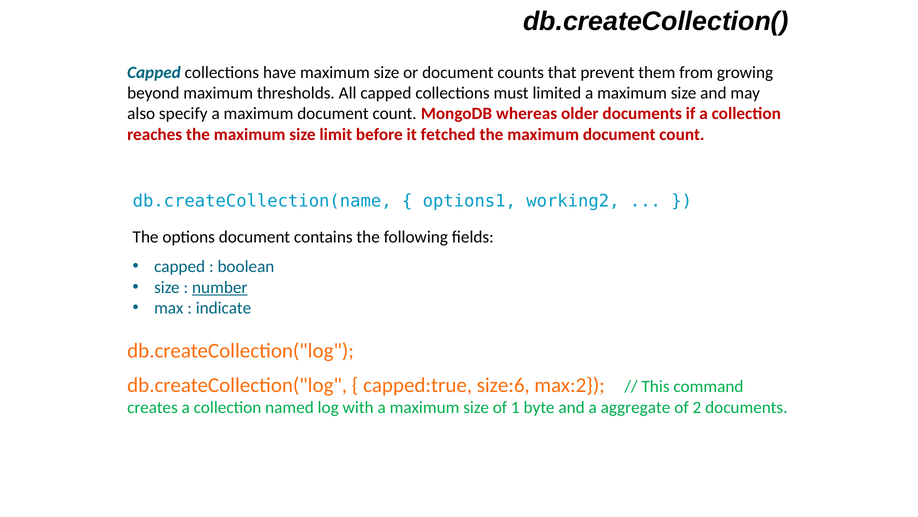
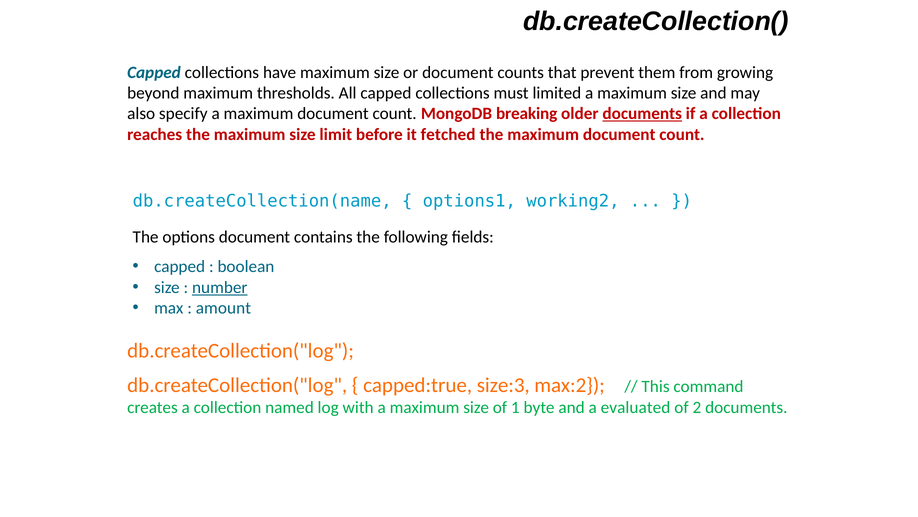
whereas: whereas -> breaking
documents at (642, 114) underline: none -> present
indicate: indicate -> amount
size:6: size:6 -> size:3
aggregate: aggregate -> evaluated
